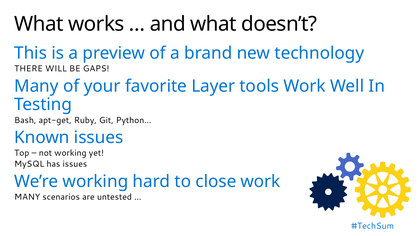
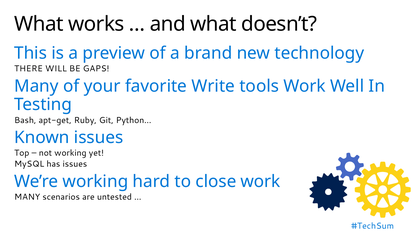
Layer: Layer -> Write
